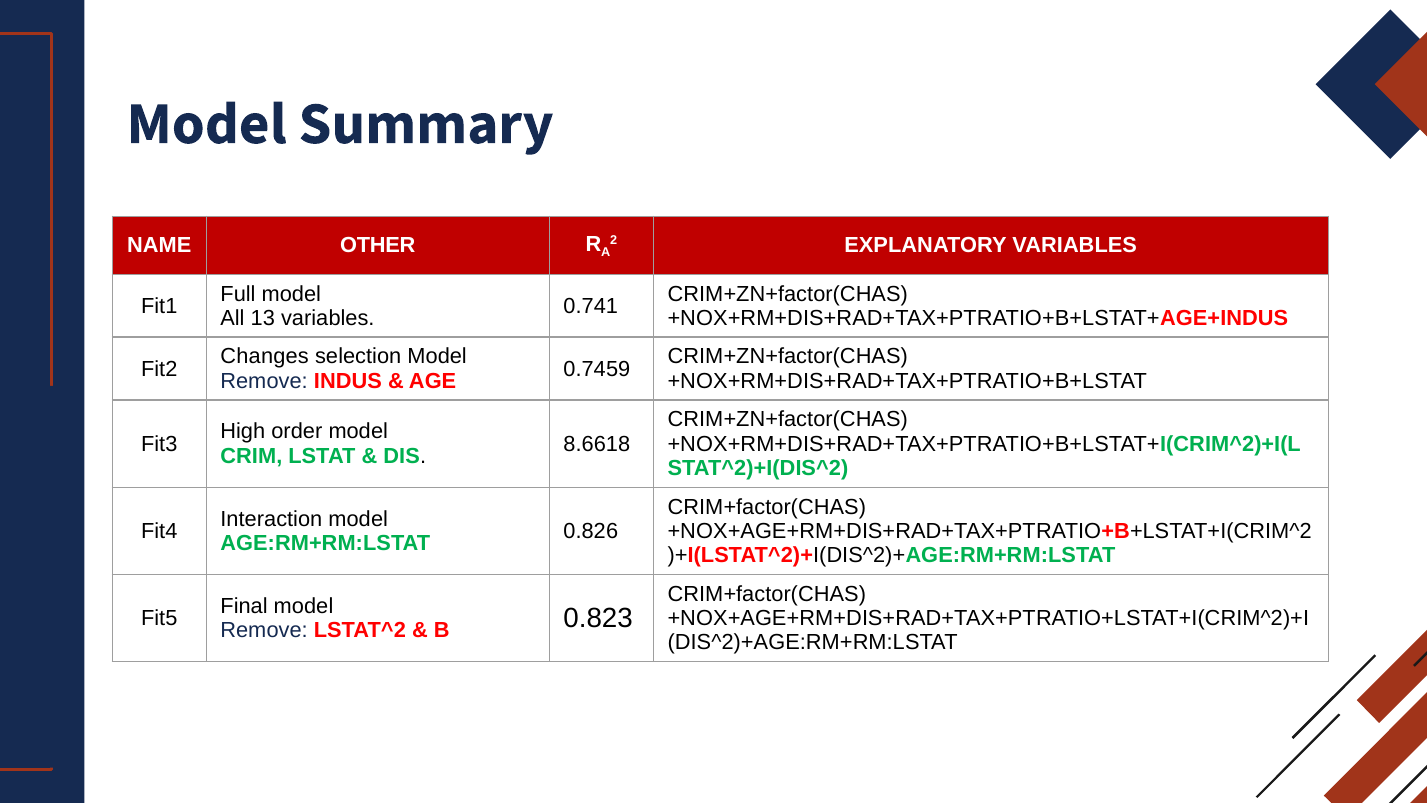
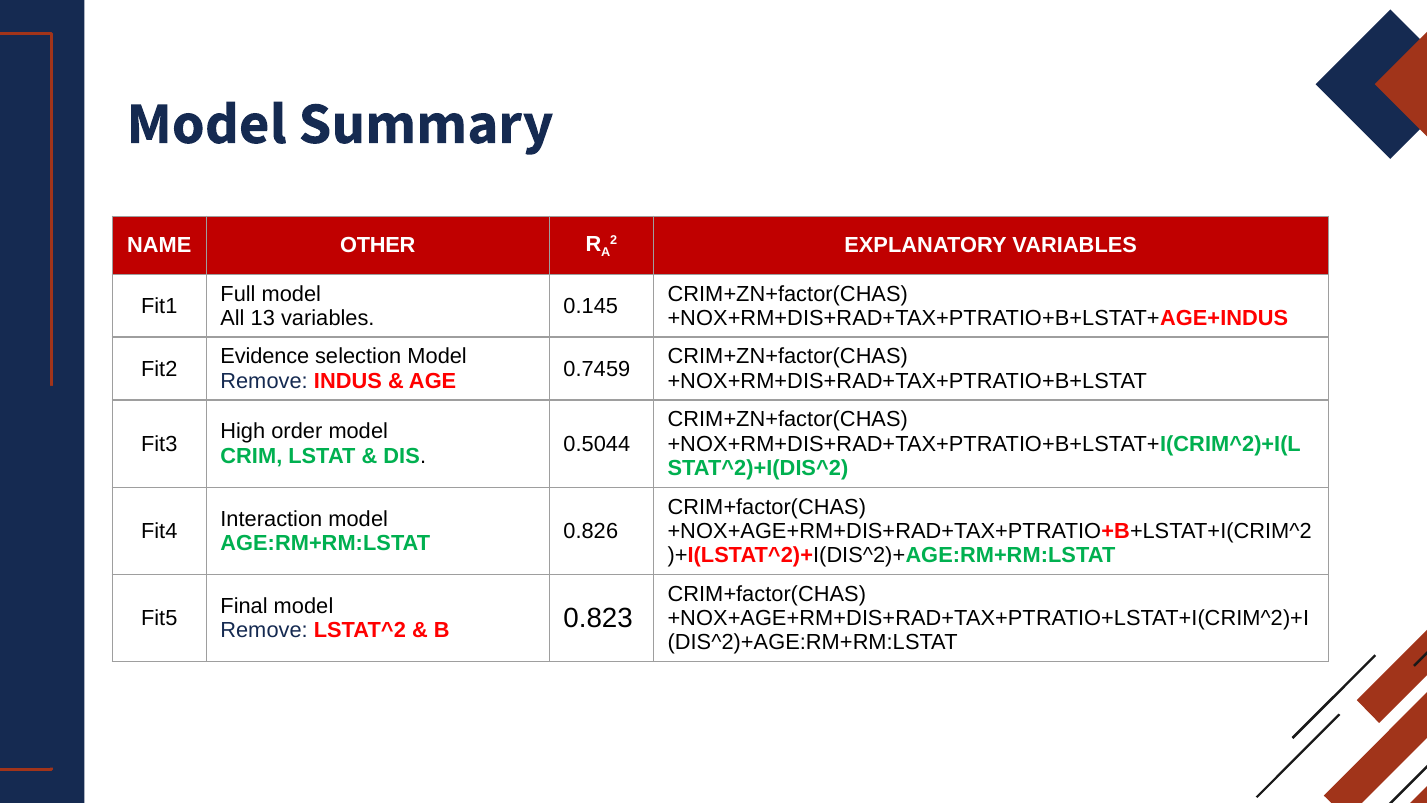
0.741: 0.741 -> 0.145
Changes: Changes -> Evidence
8.6618: 8.6618 -> 0.5044
